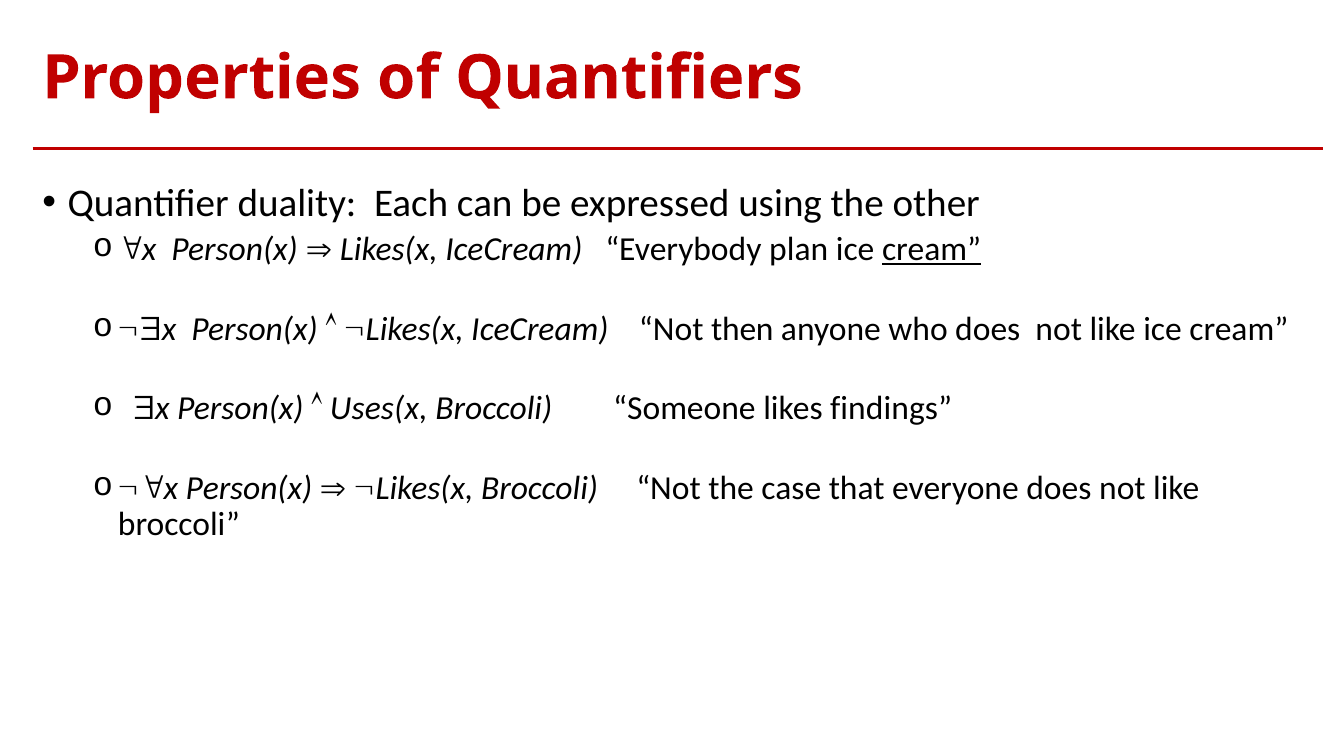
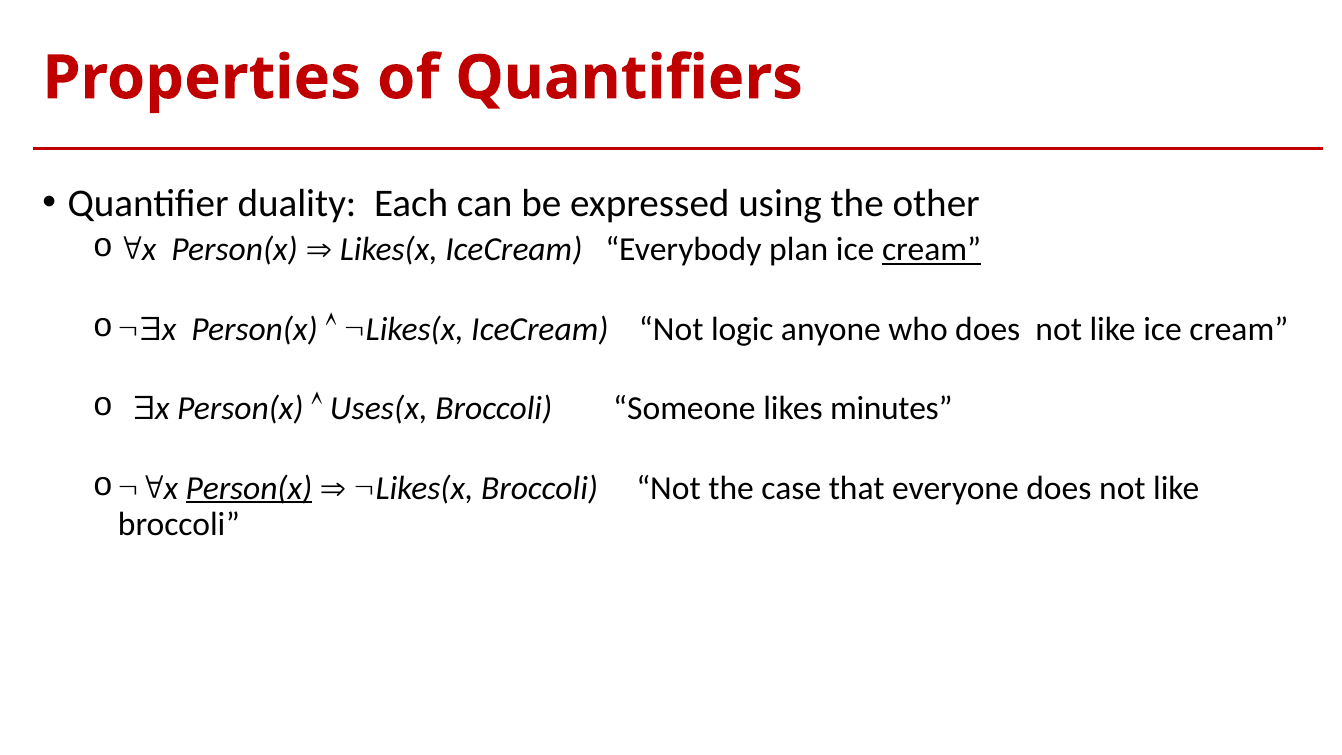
then: then -> logic
findings: findings -> minutes
Person(x at (249, 488) underline: none -> present
